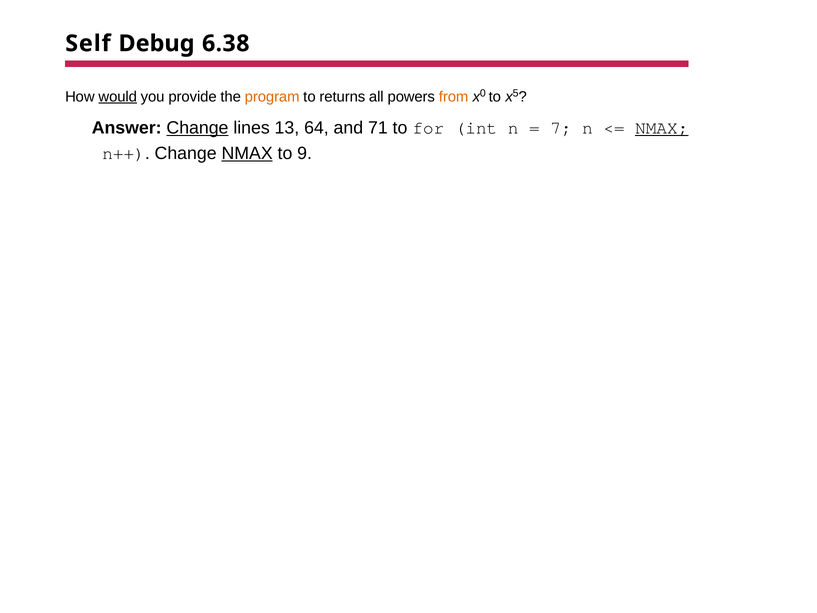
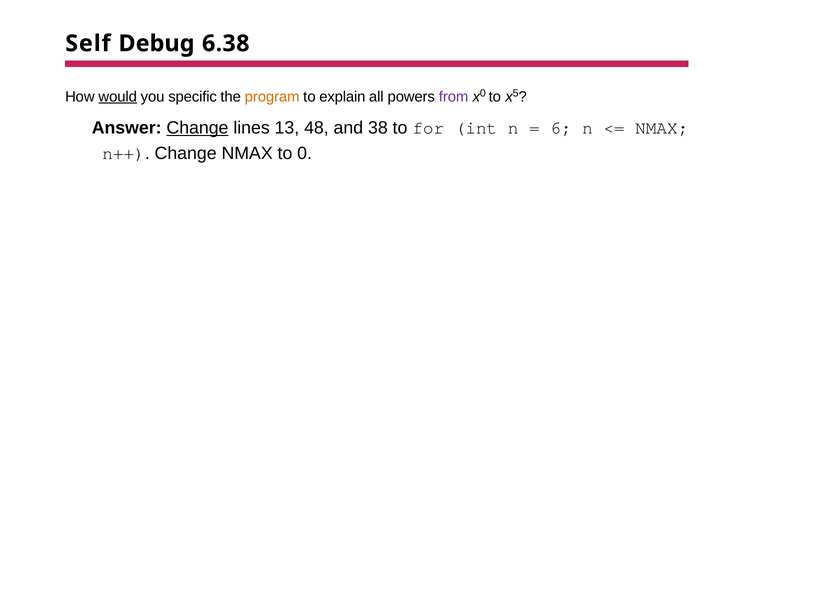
provide: provide -> specific
returns: returns -> explain
from colour: orange -> purple
64: 64 -> 48
71: 71 -> 38
7: 7 -> 6
NMAX at (662, 128) underline: present -> none
NMAX at (247, 153) underline: present -> none
9: 9 -> 0
